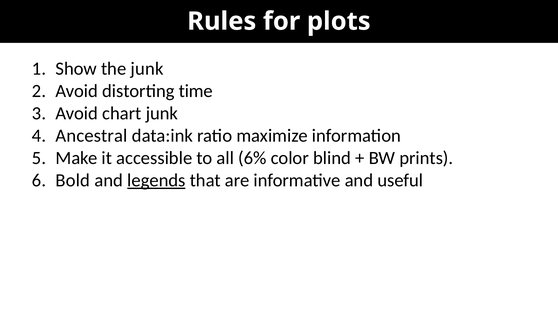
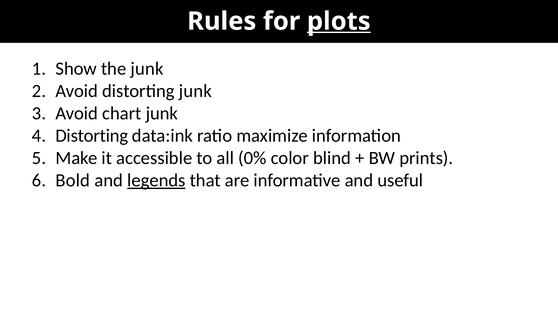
plots underline: none -> present
distorting time: time -> junk
Ancestral at (92, 136): Ancestral -> Distorting
6%: 6% -> 0%
